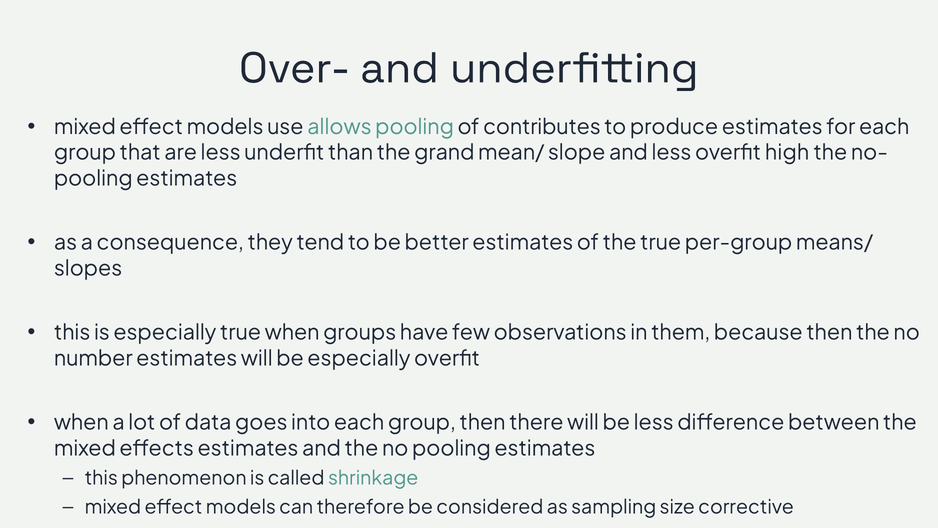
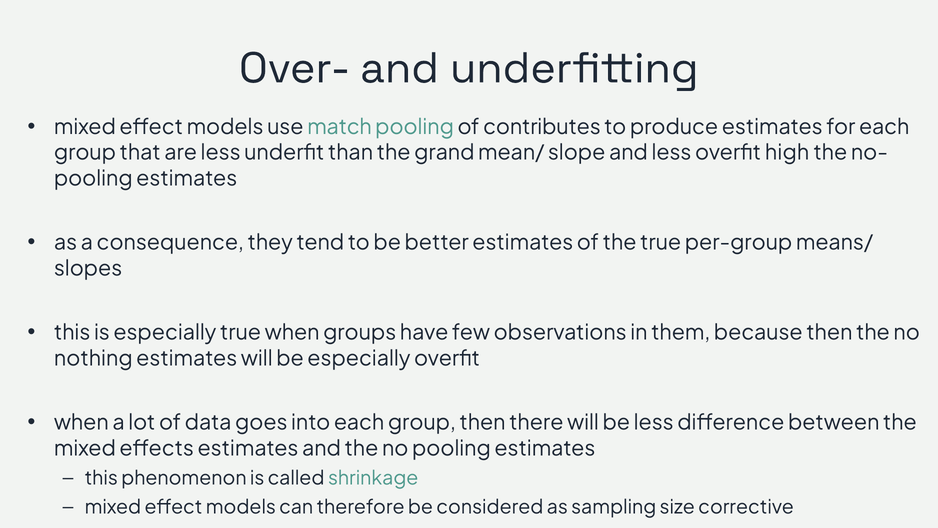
allows: allows -> match
number: number -> nothing
